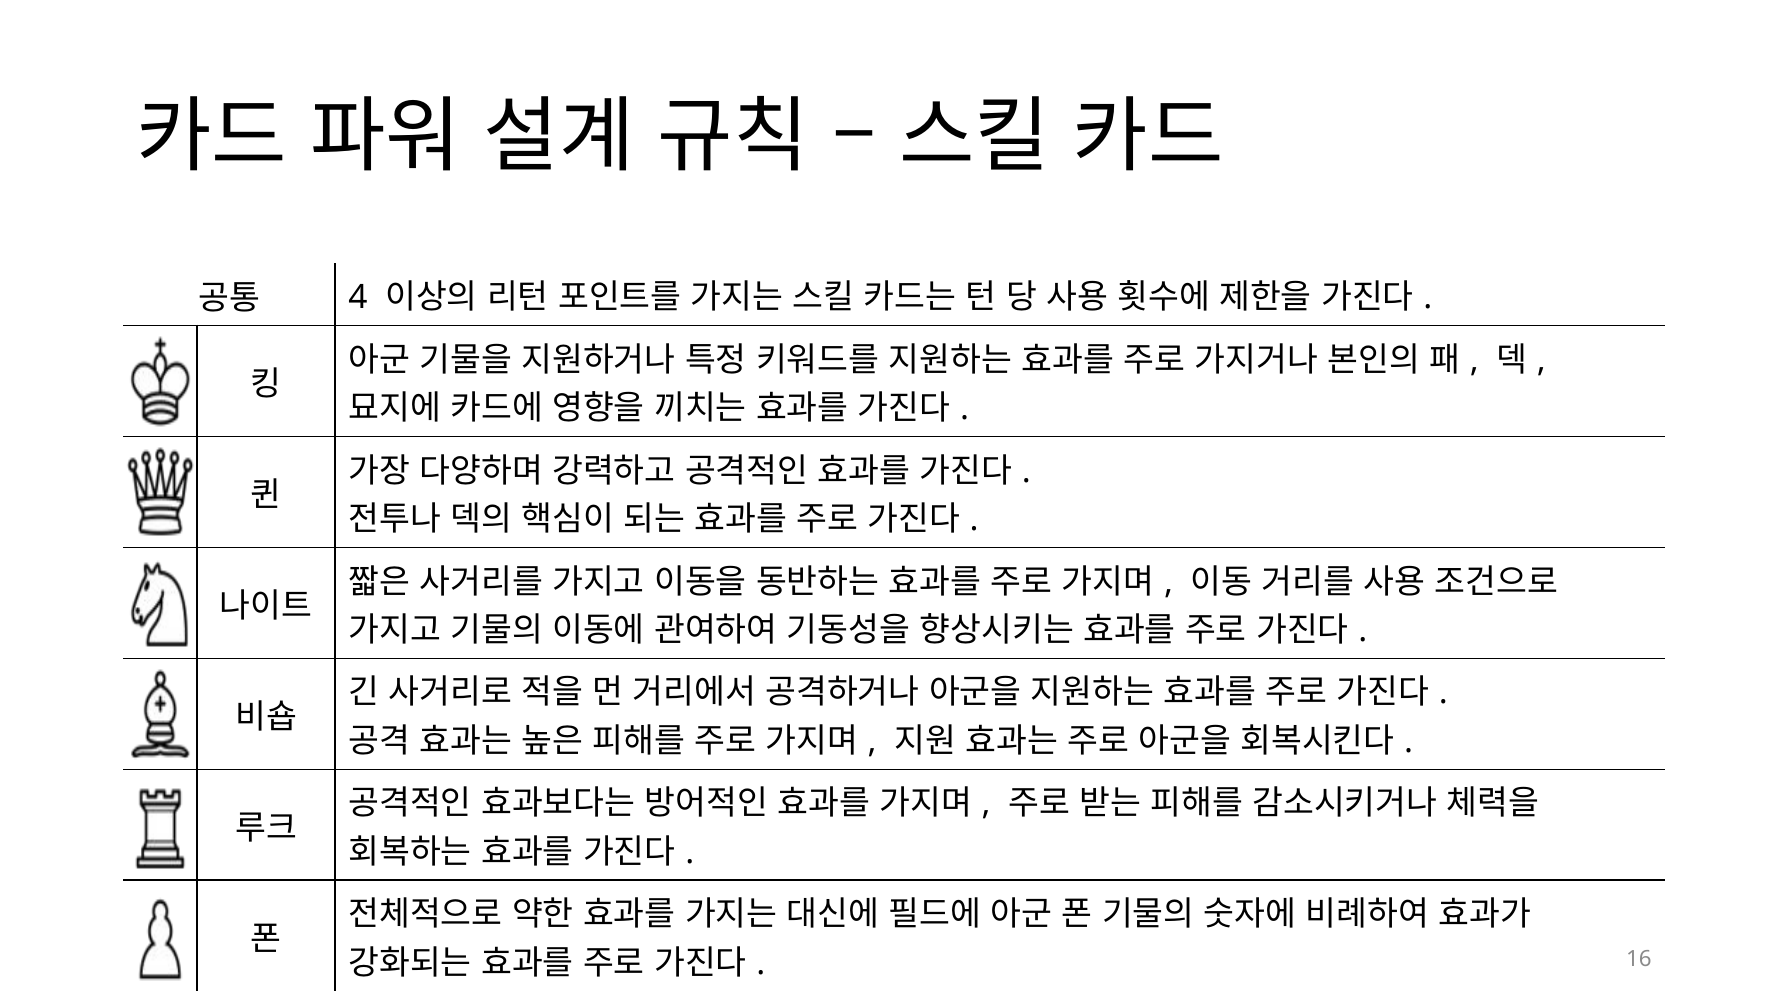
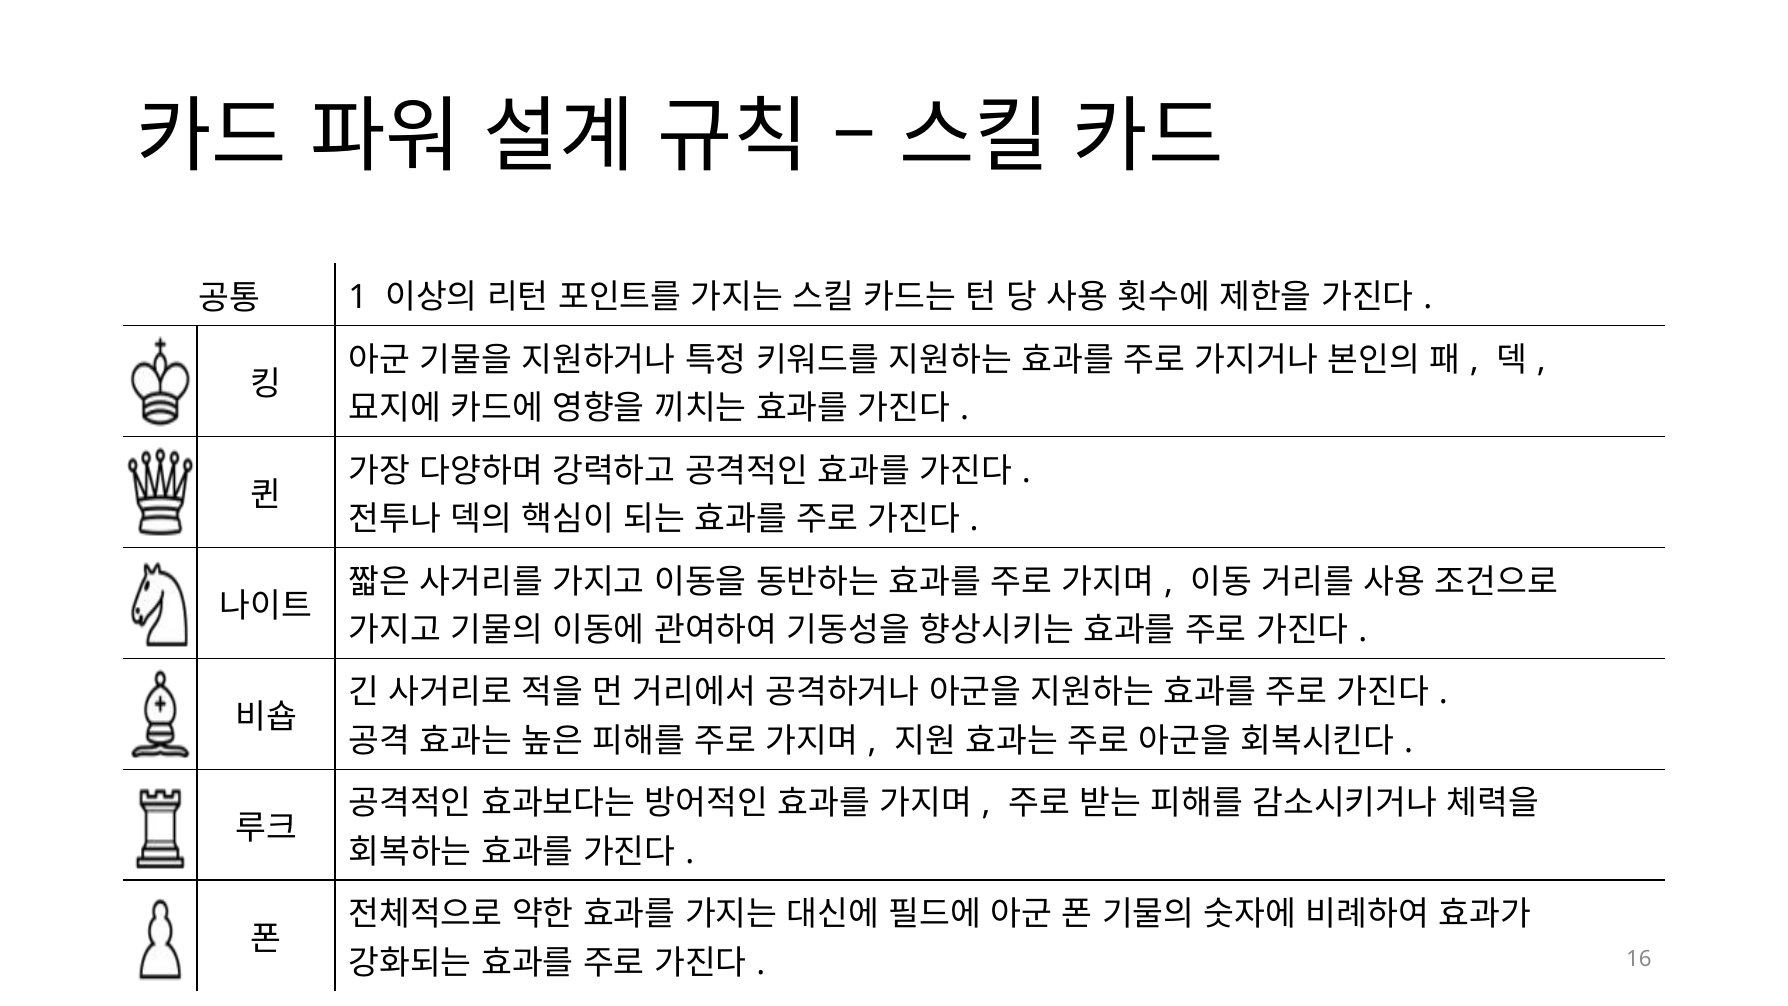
4: 4 -> 1
